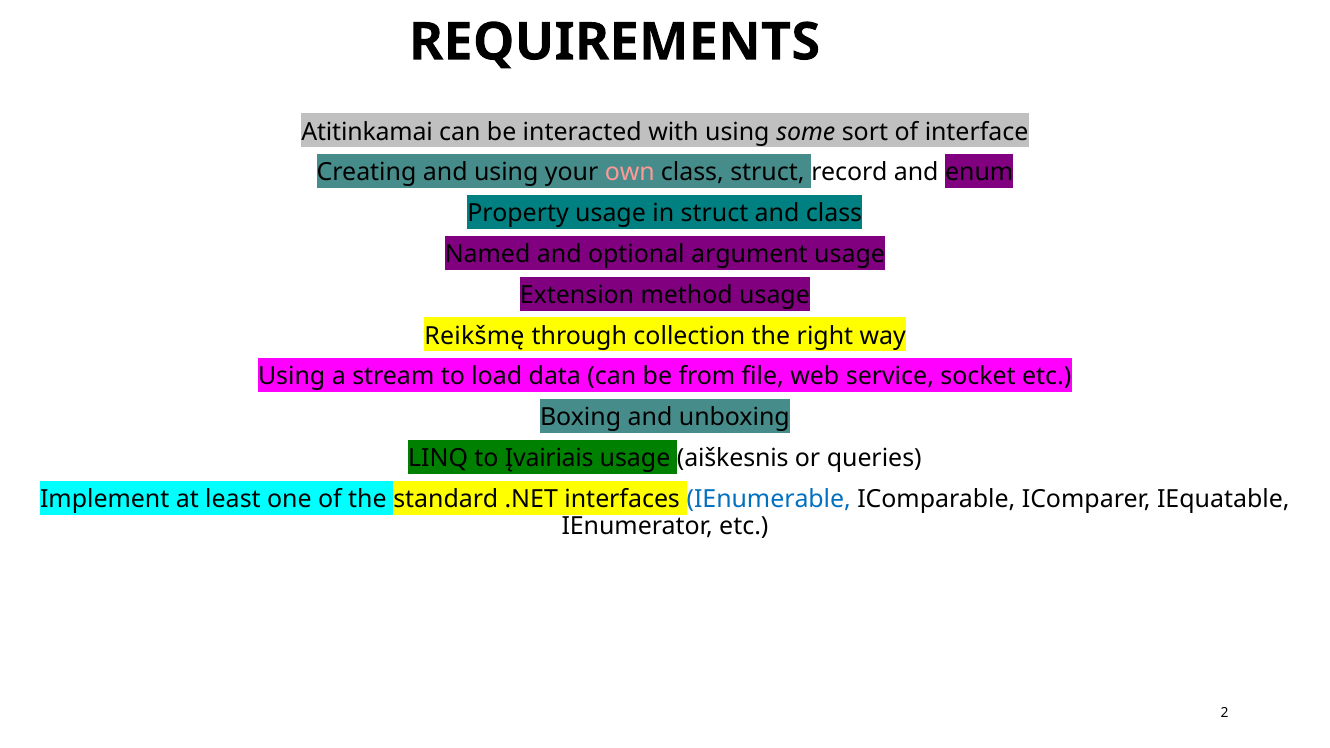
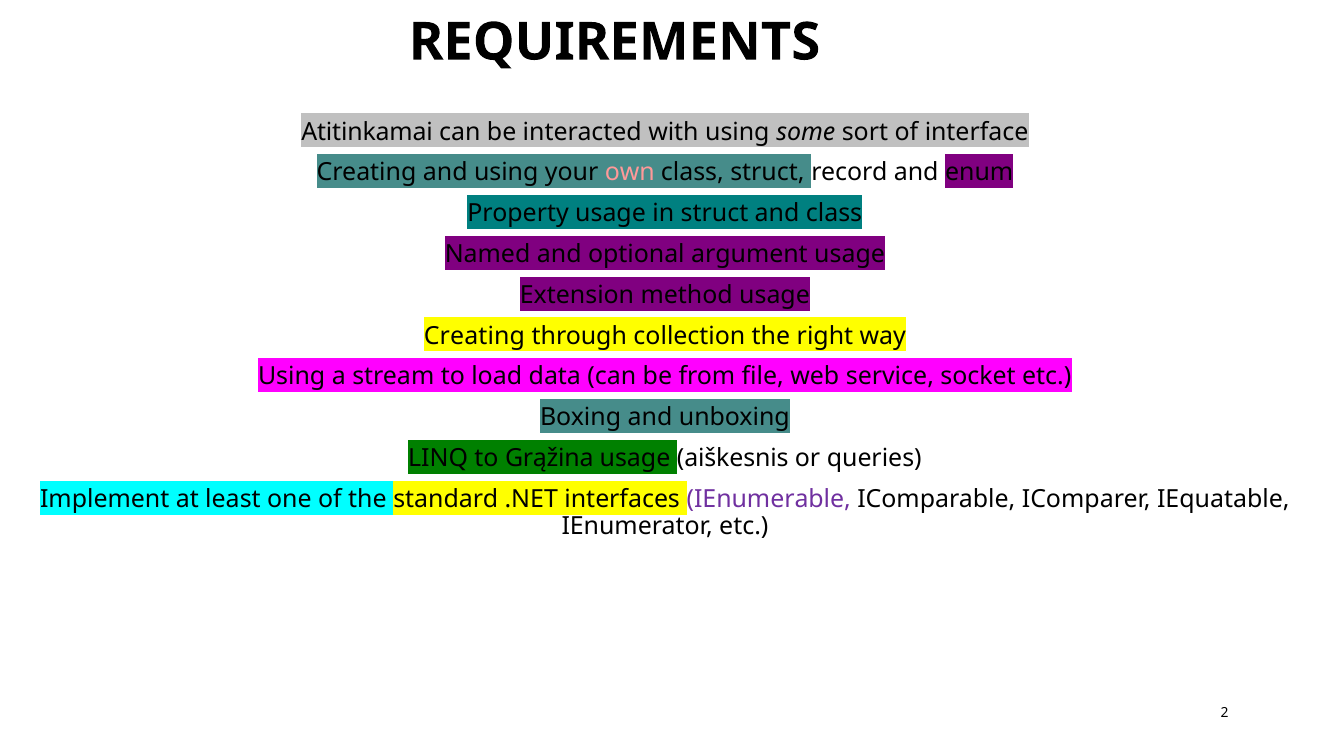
Reikšmę at (474, 336): Reikšmę -> Creating
Įvairiais: Įvairiais -> Grąžina
IEnumerable colour: blue -> purple
